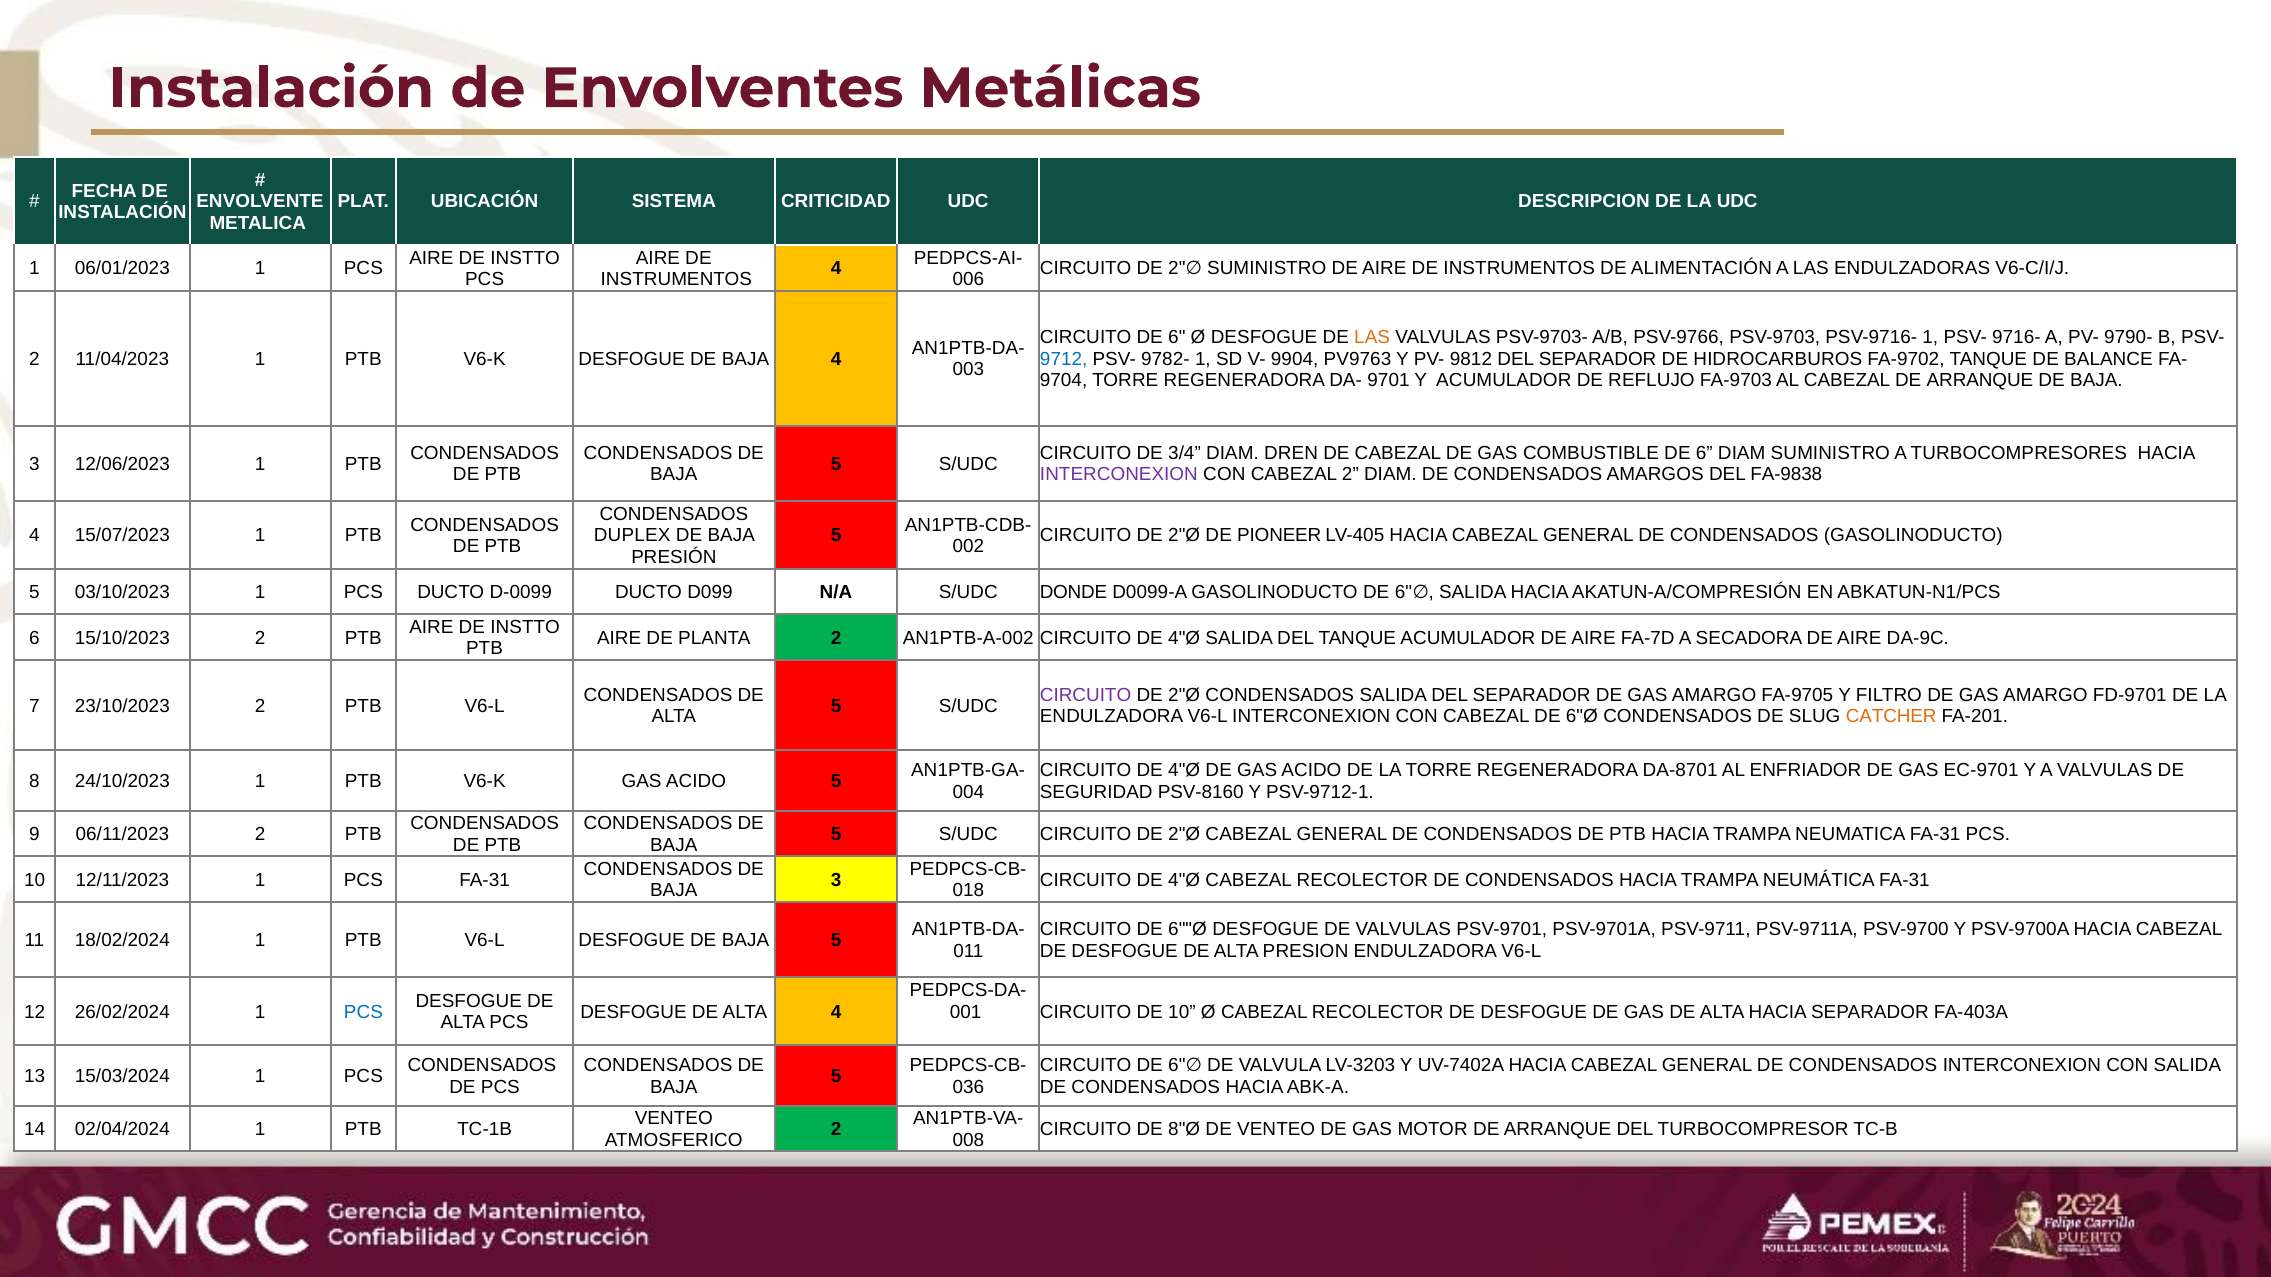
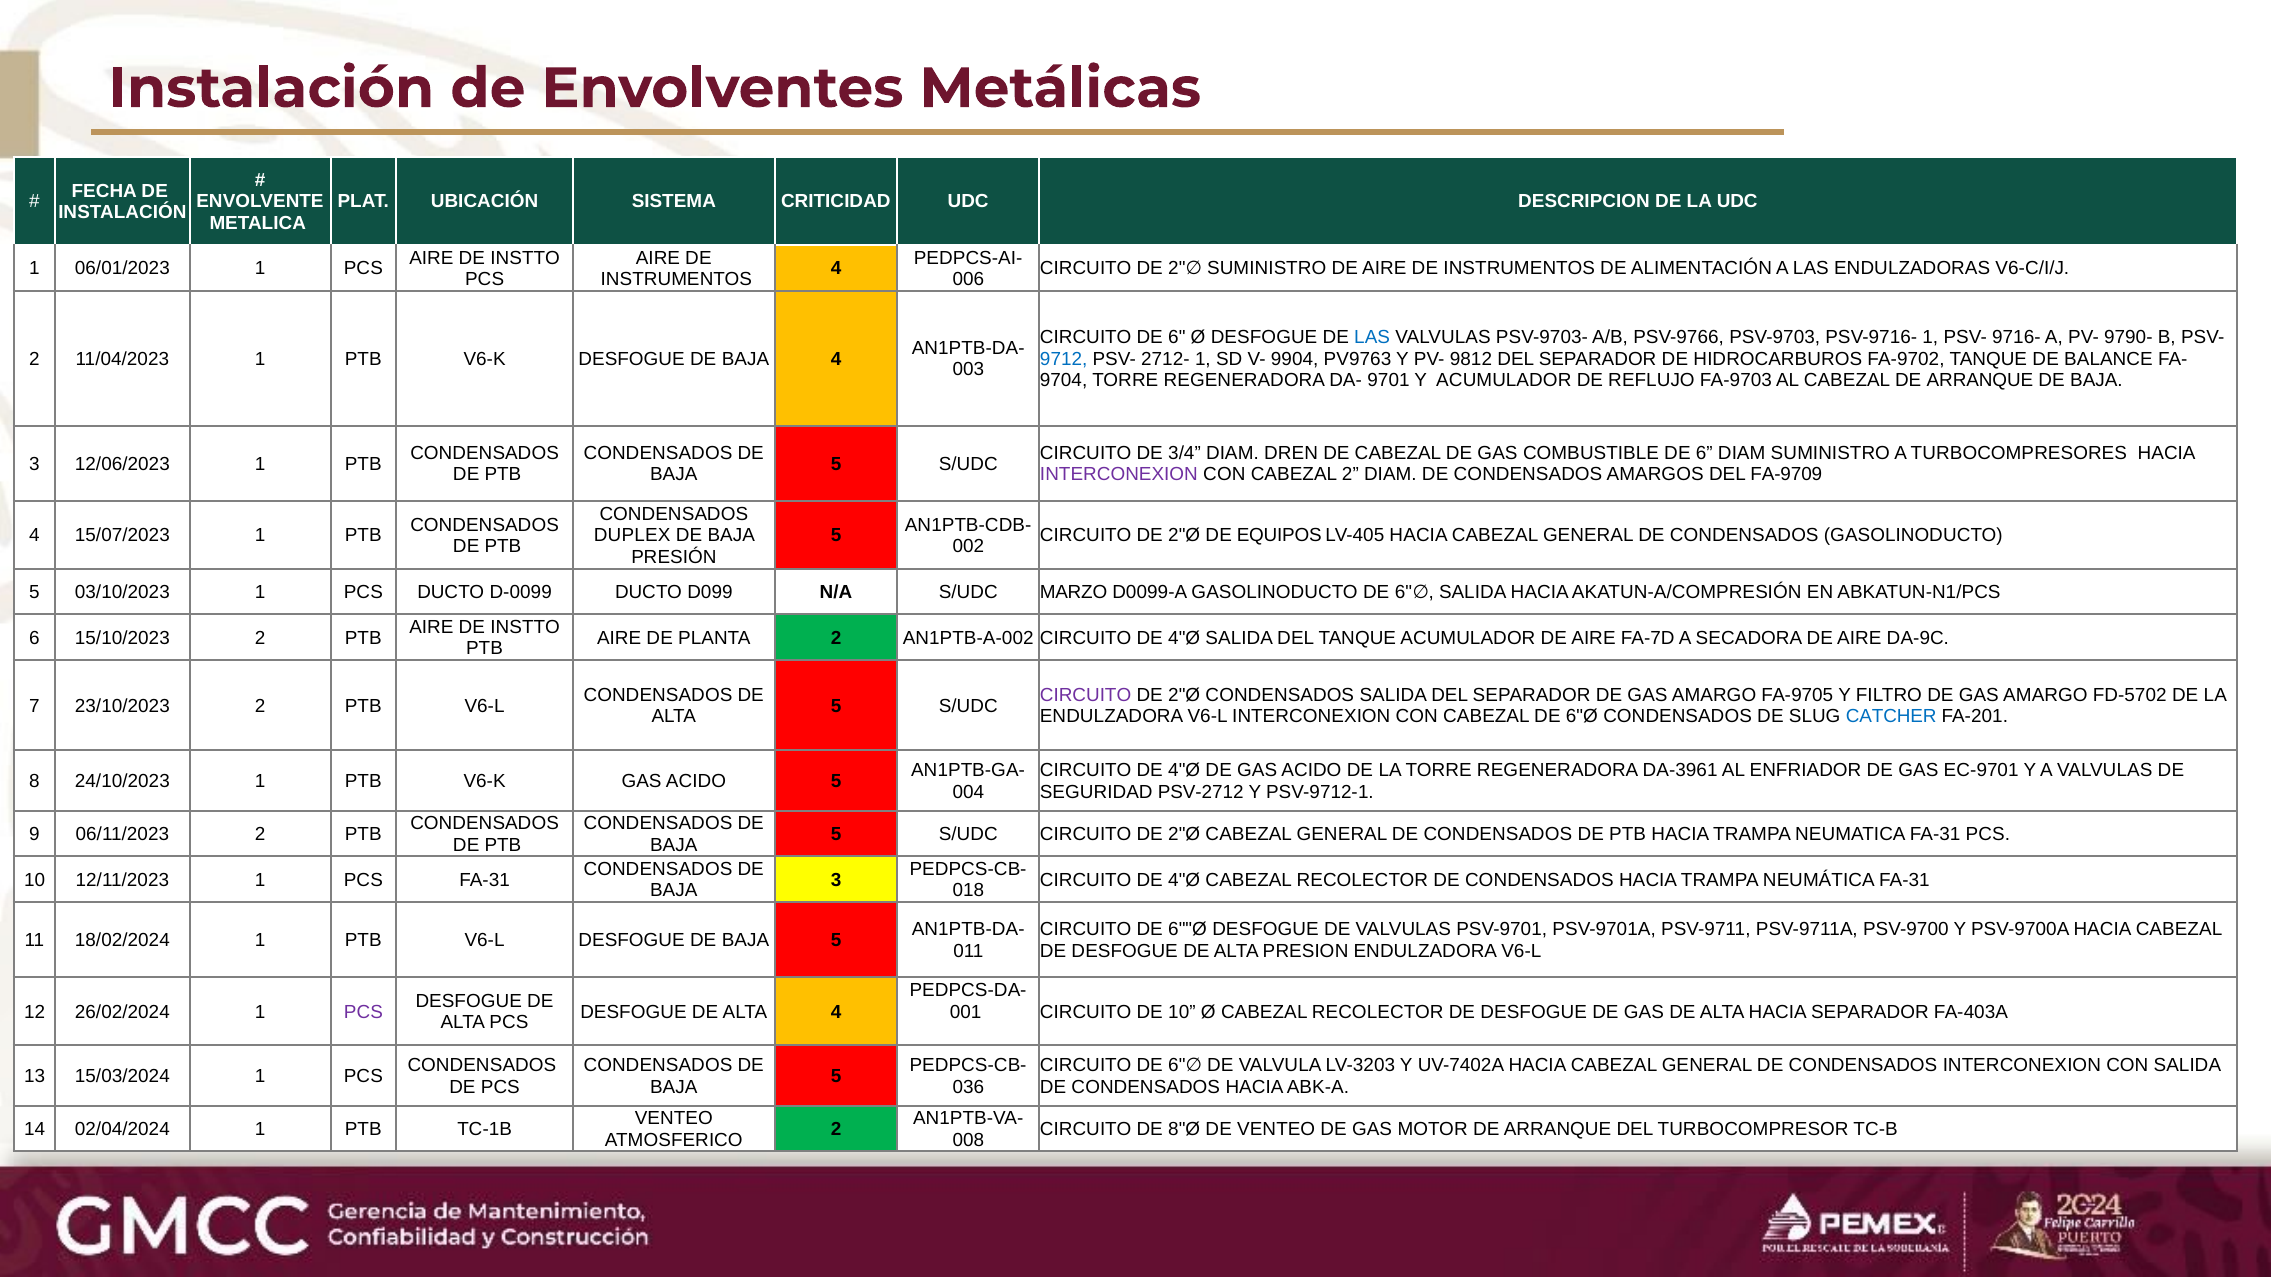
LAS at (1372, 338) colour: orange -> blue
9782-: 9782- -> 2712-
FA-9838: FA-9838 -> FA-9709
PIONEER: PIONEER -> EQUIPOS
DONDE: DONDE -> MARZO
FD-9701: FD-9701 -> FD-5702
CATCHER colour: orange -> blue
DA-8701: DA-8701 -> DA-3961
PSV-8160: PSV-8160 -> PSV-2712
PCS at (363, 1012) colour: blue -> purple
